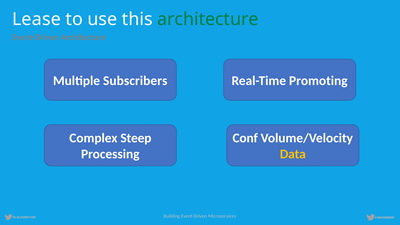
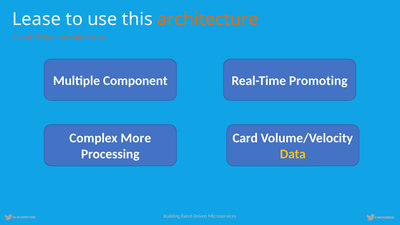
architecture at (208, 19) colour: green -> orange
Subscribers: Subscribers -> Component
Steep: Steep -> More
Conf: Conf -> Card
